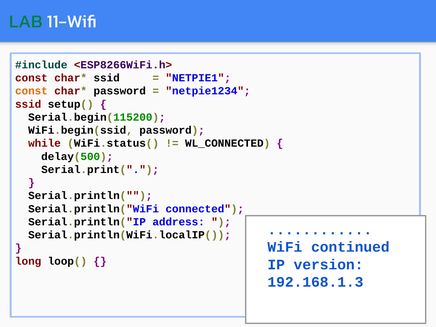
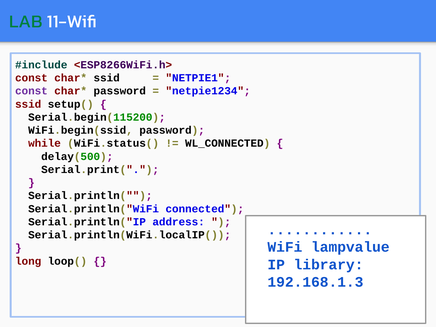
const at (31, 91) colour: orange -> purple
continued: continued -> lampvalue
version: version -> library
